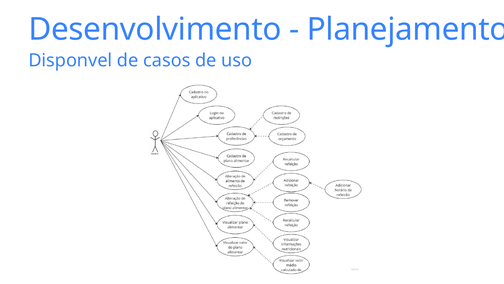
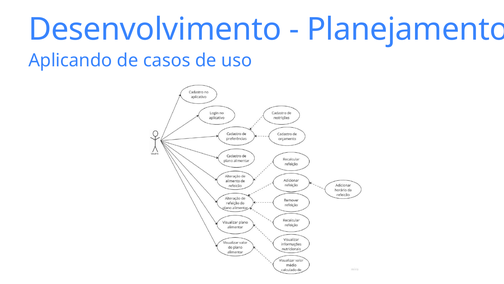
Disponvel: Disponvel -> Aplicando
